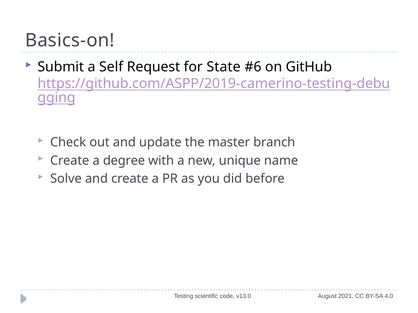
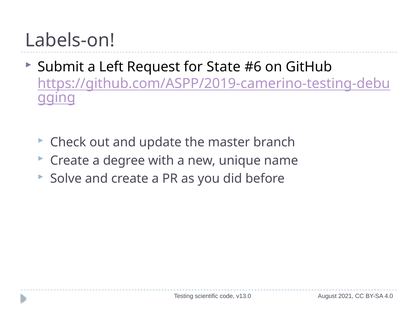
Basics-on: Basics-on -> Labels-on
Self: Self -> Left
